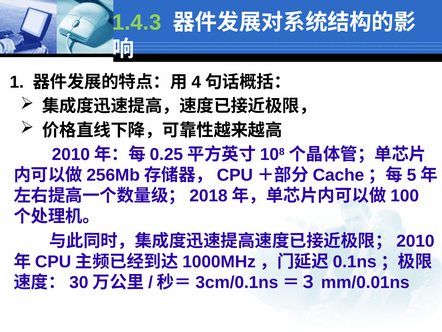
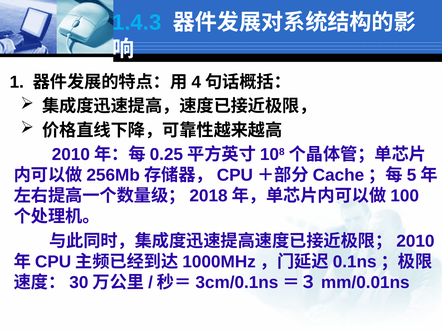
1.4.3 colour: light green -> light blue
